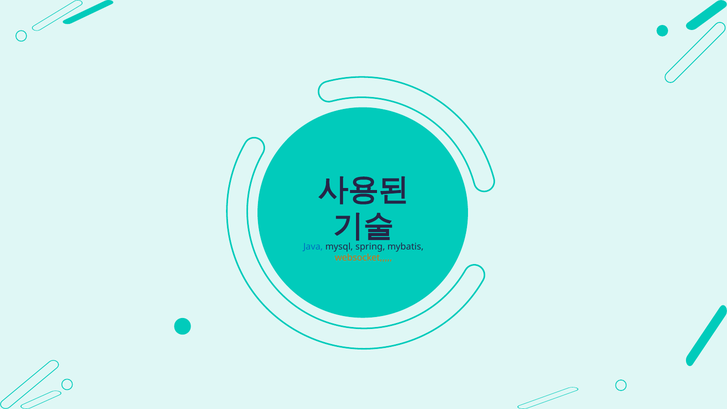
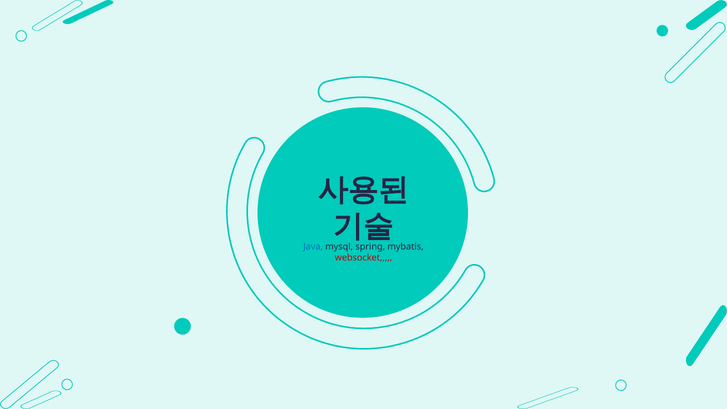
websocket colour: orange -> red
